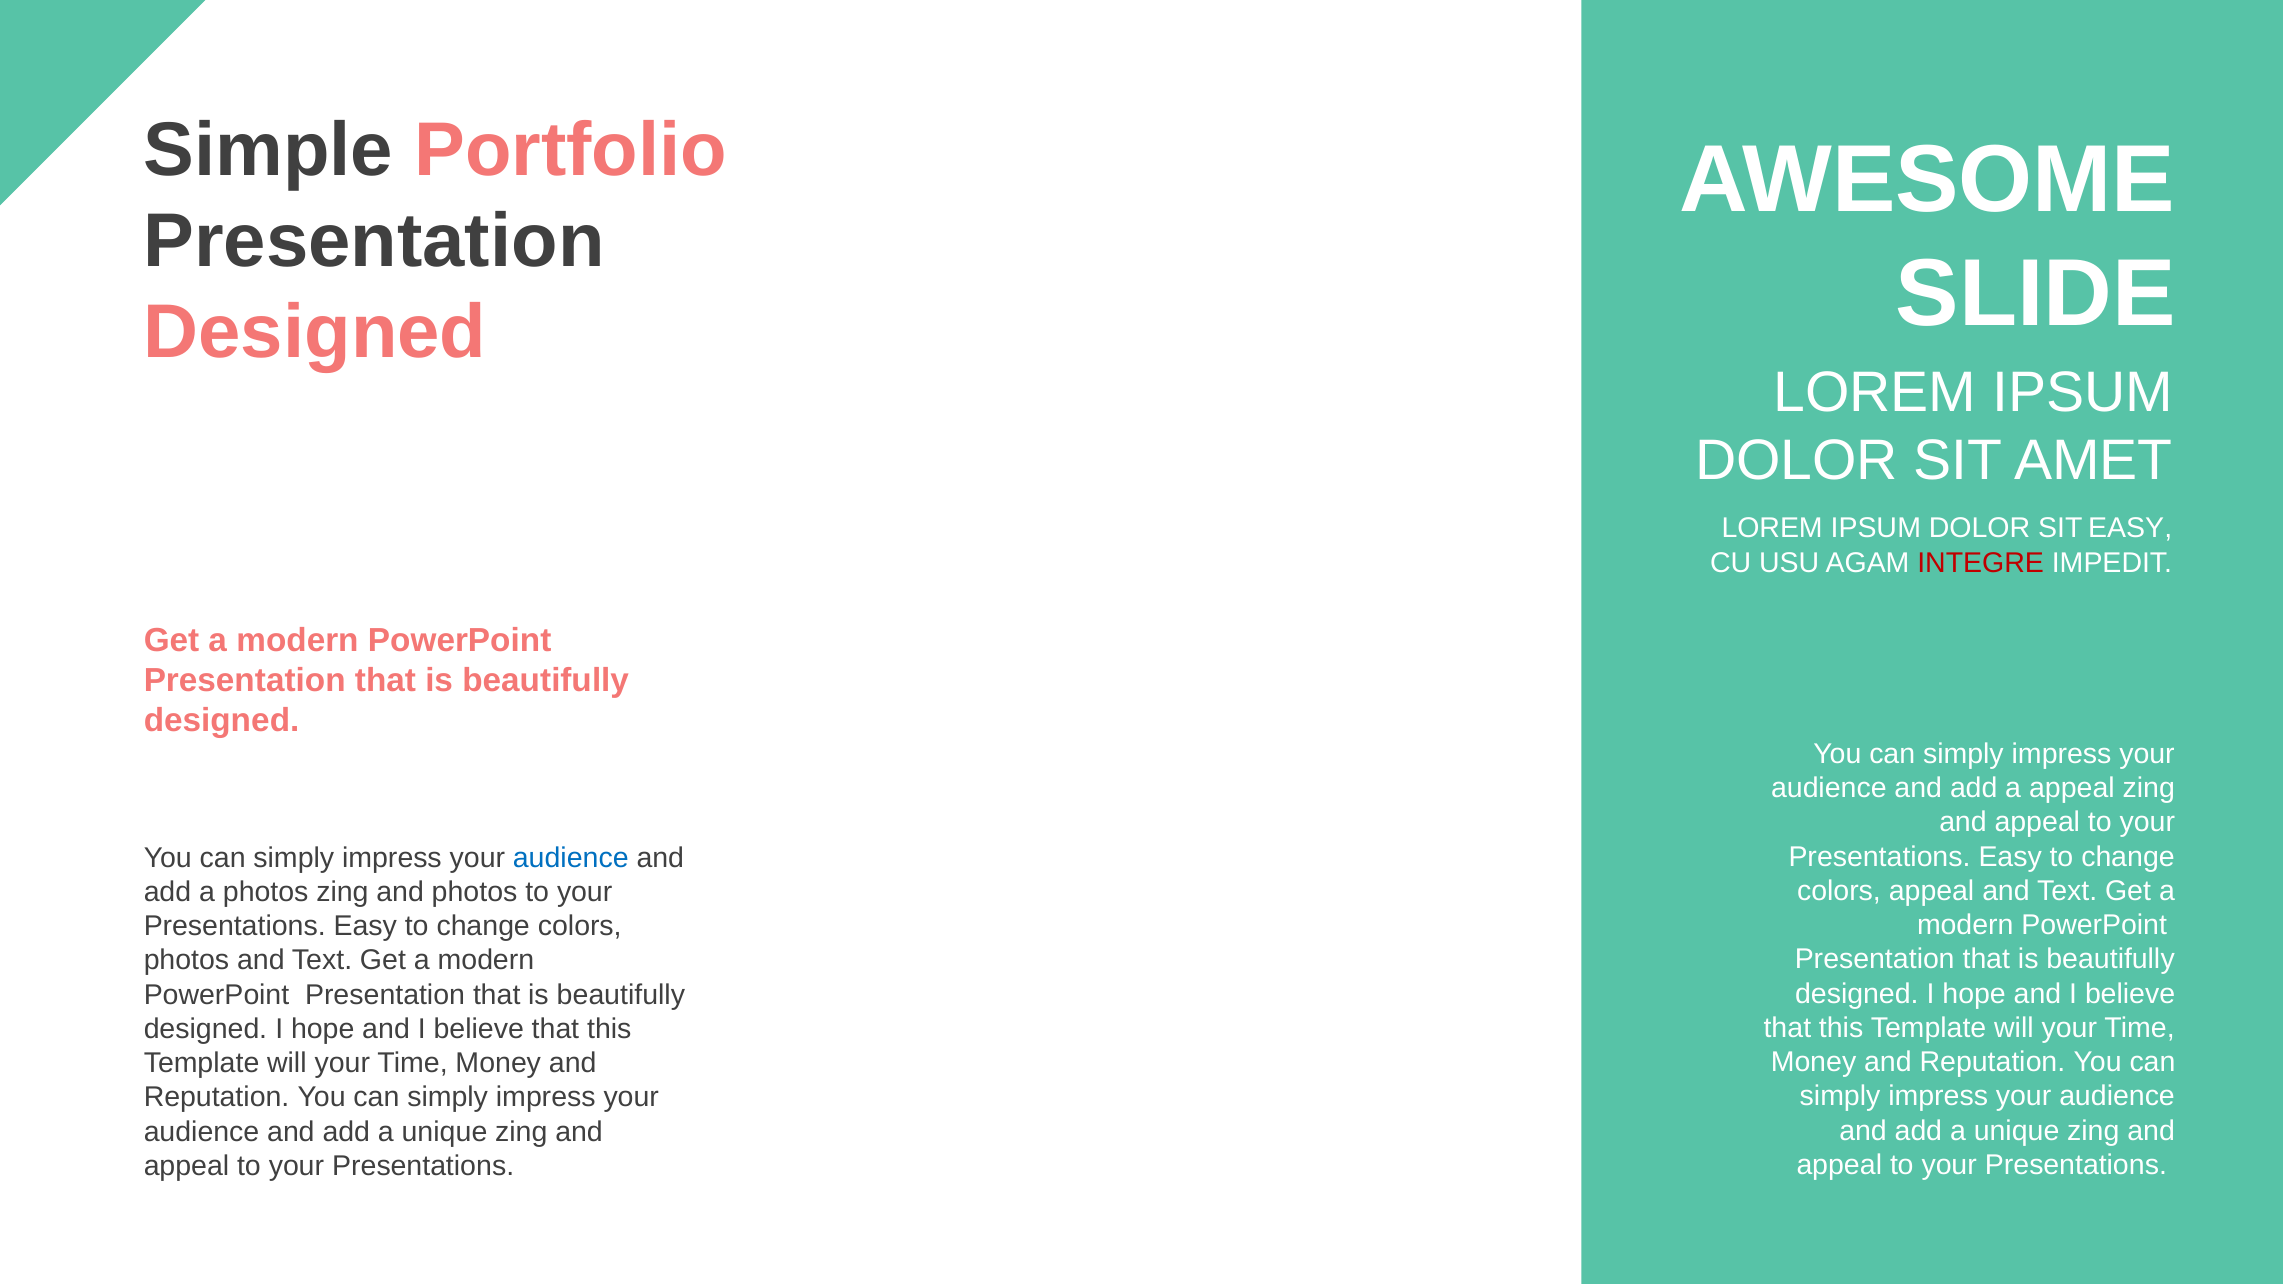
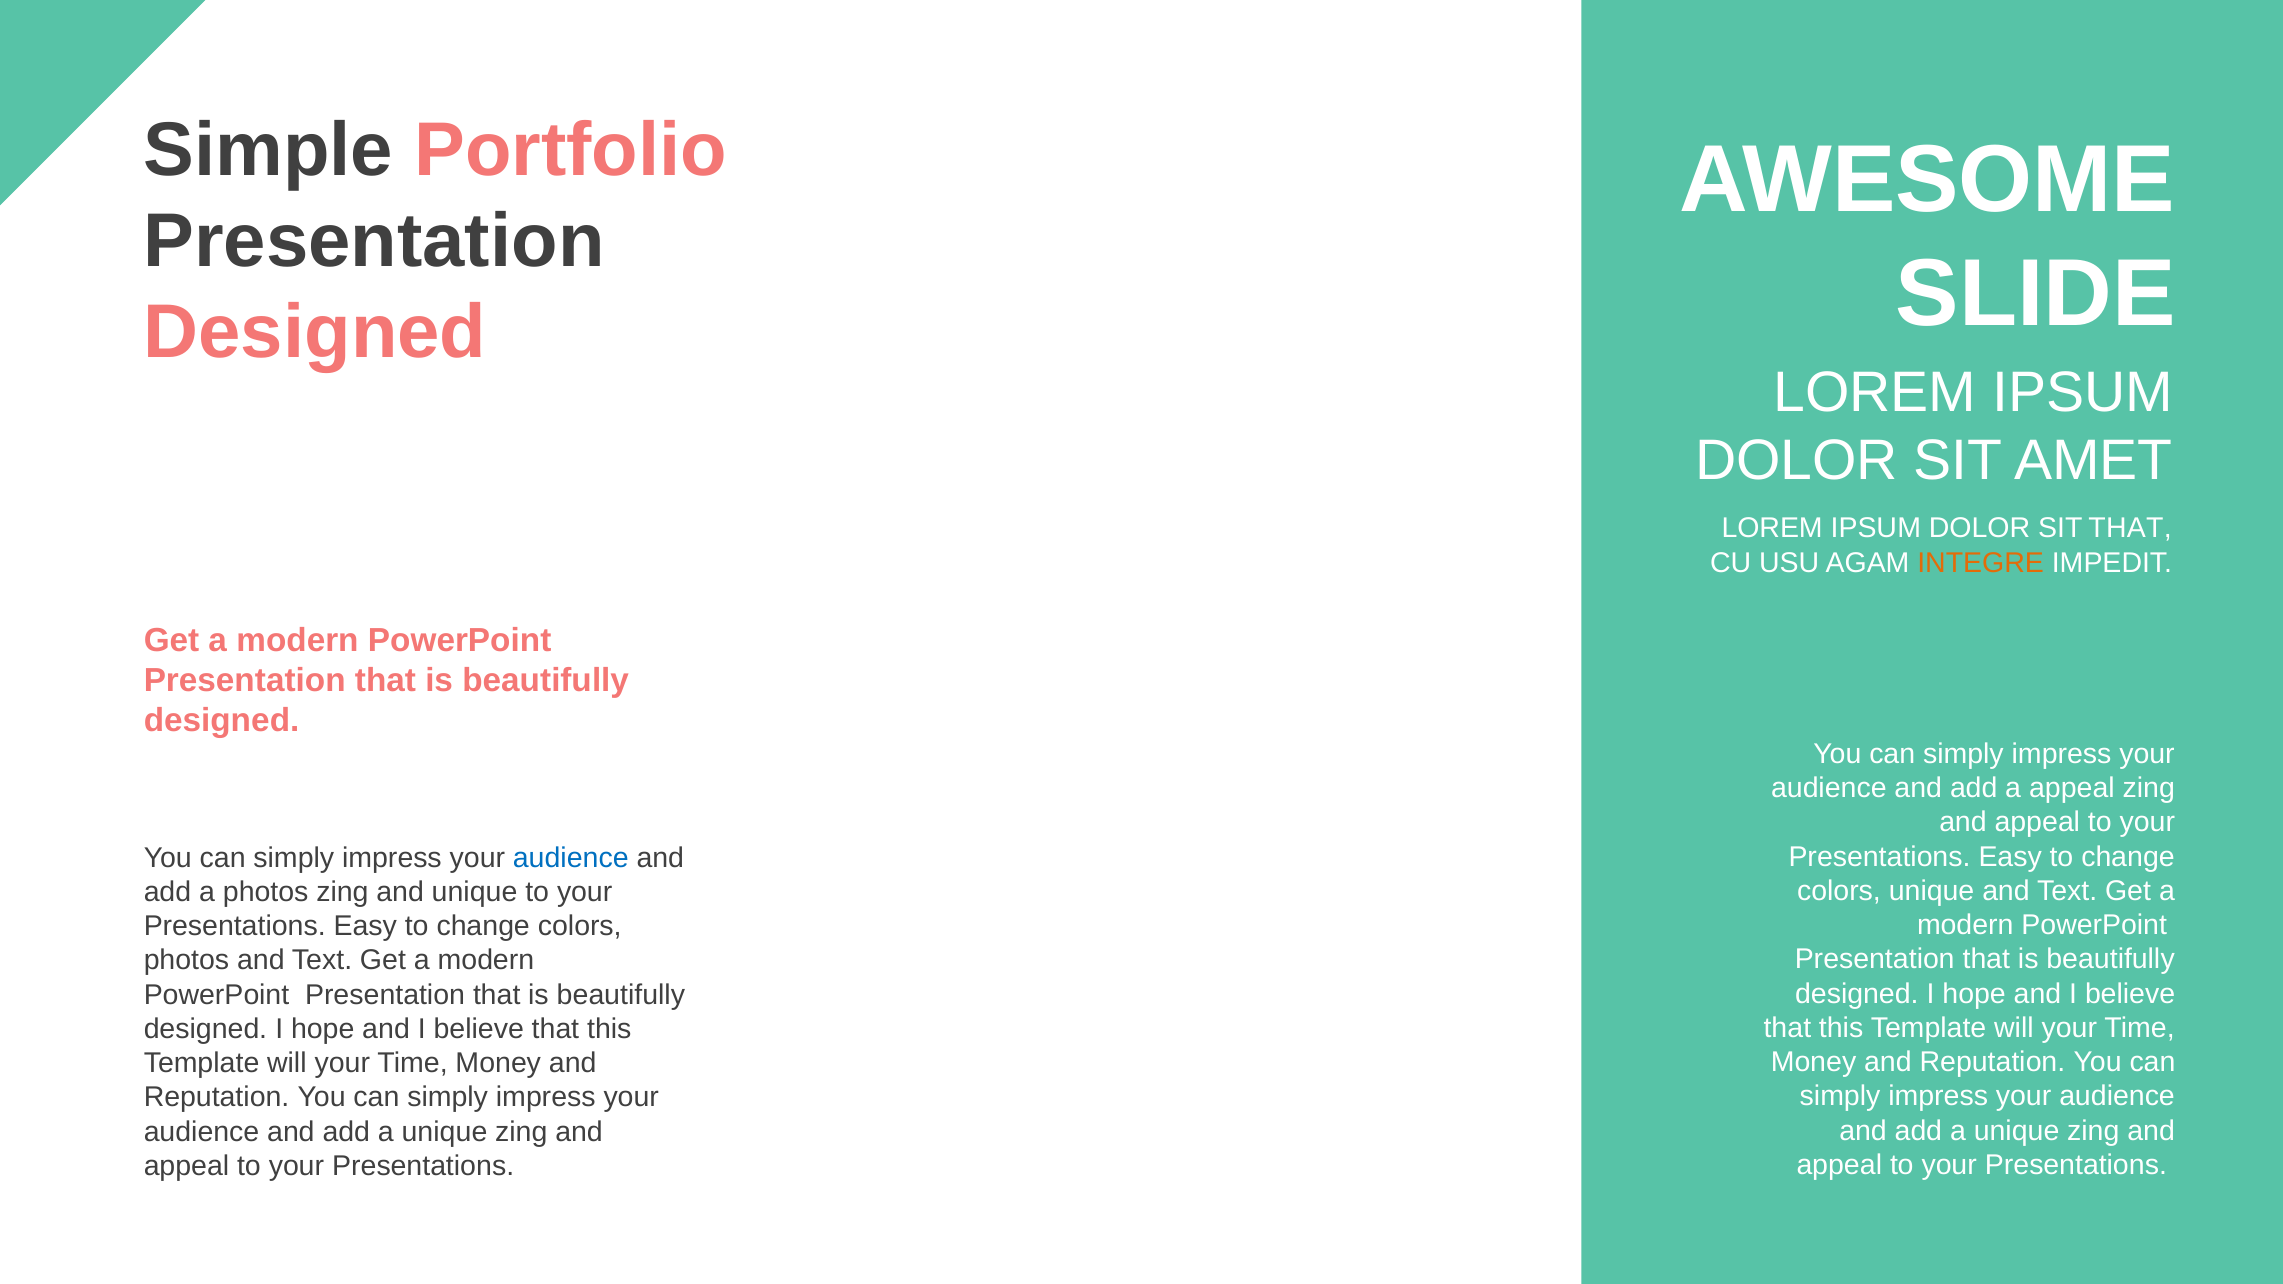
SIT EASY: EASY -> THAT
INTEGRE colour: red -> orange
colors appeal: appeal -> unique
and photos: photos -> unique
